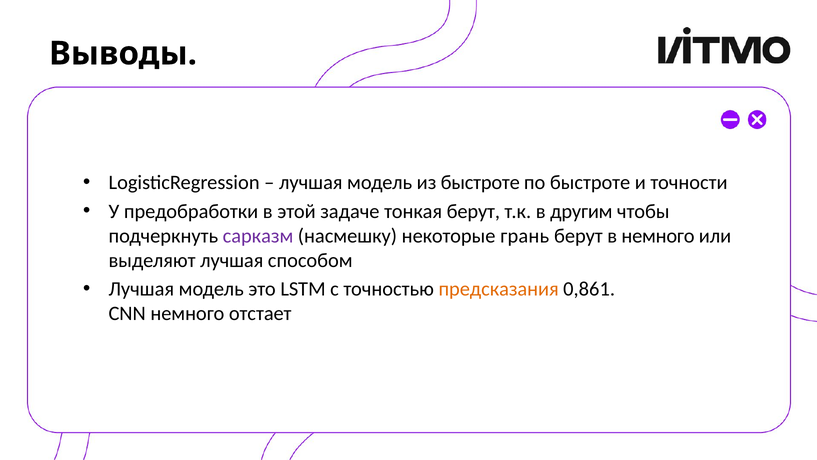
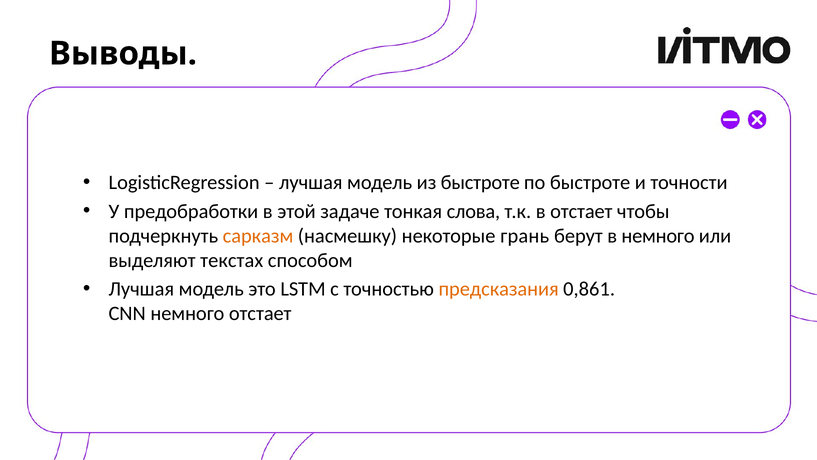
тонкая берут: берут -> слова
в другим: другим -> отстает
сарказм colour: purple -> orange
выделяют лучшая: лучшая -> текстах
